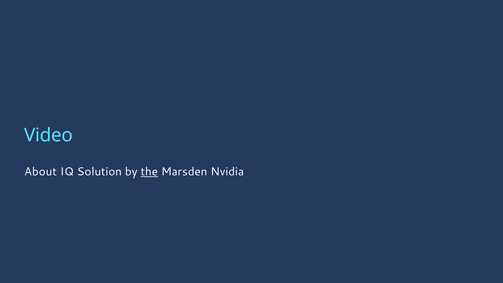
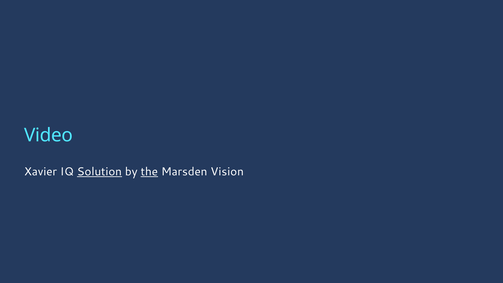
About: About -> Xavier
Solution underline: none -> present
Nvidia: Nvidia -> Vision
